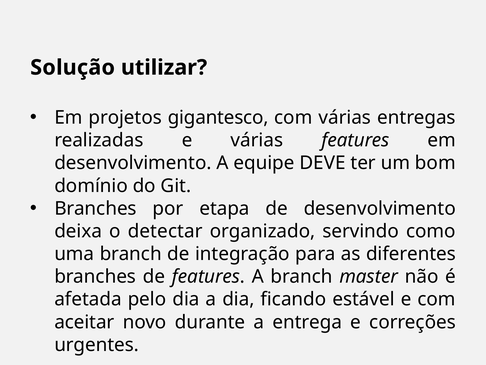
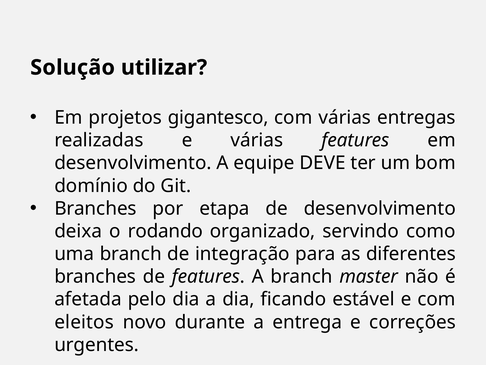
detectar: detectar -> rodando
aceitar: aceitar -> eleitos
